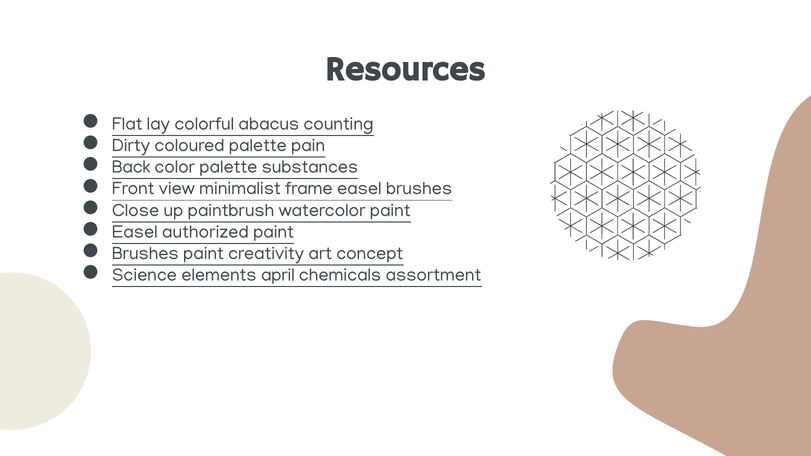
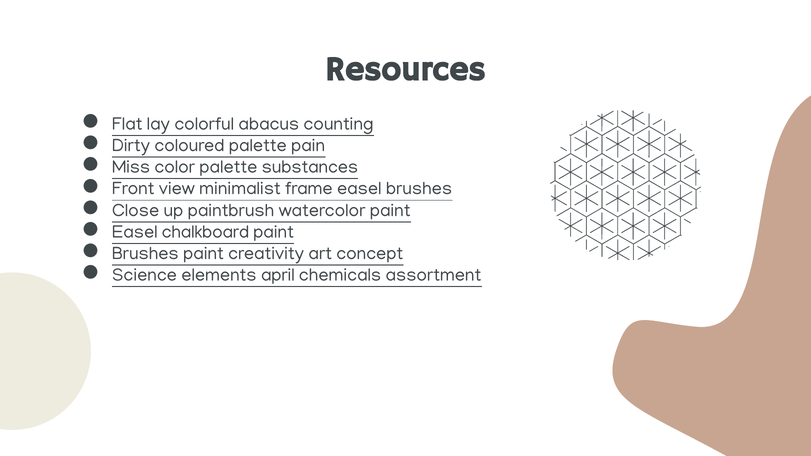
Back: Back -> Miss
authorized: authorized -> chalkboard
